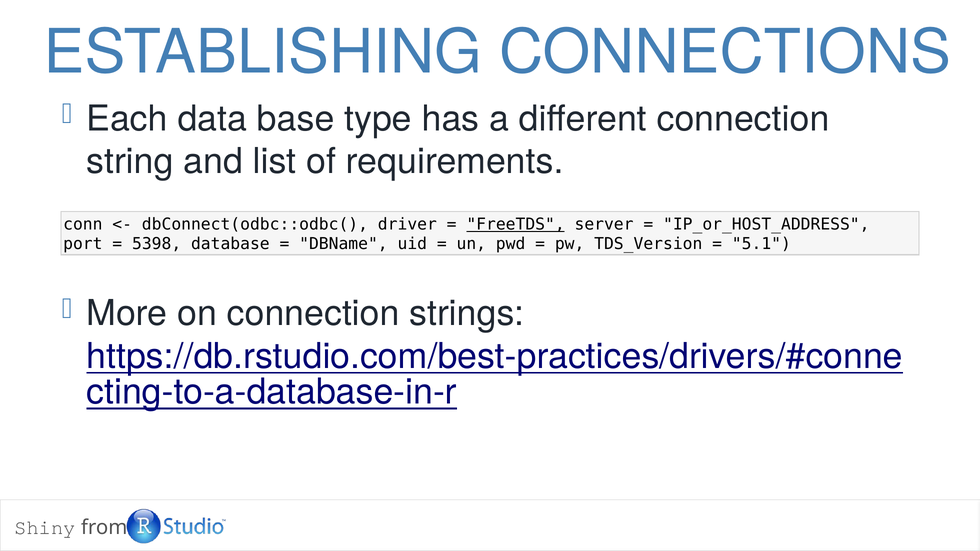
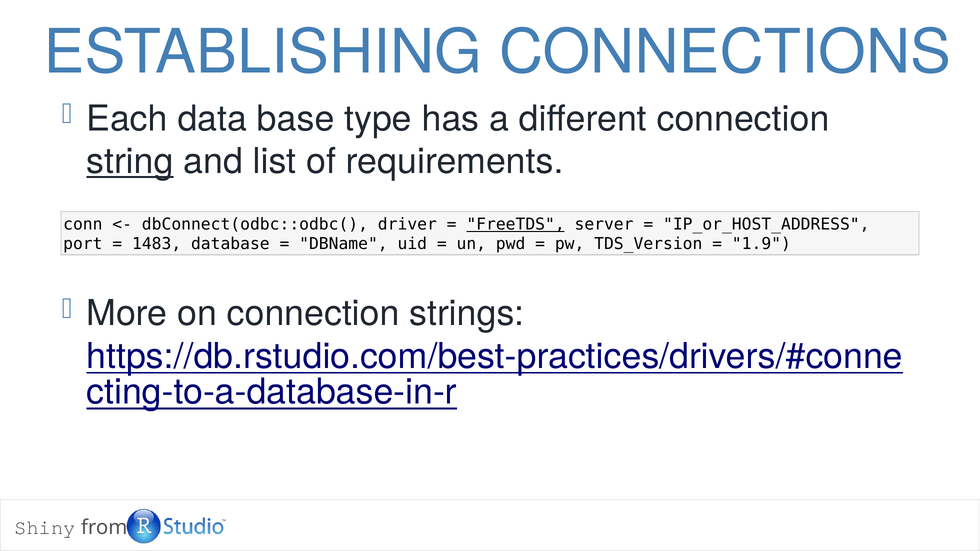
string underline: none -> present
5398: 5398 -> 1483
5.1: 5.1 -> 1.9
